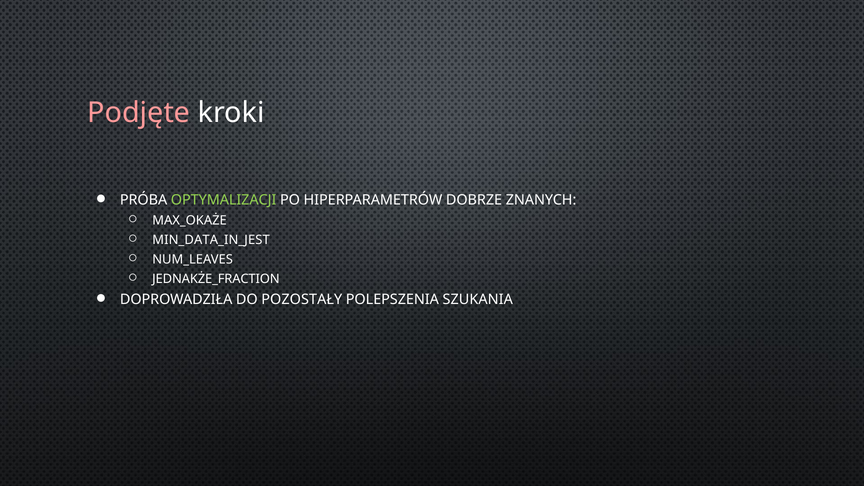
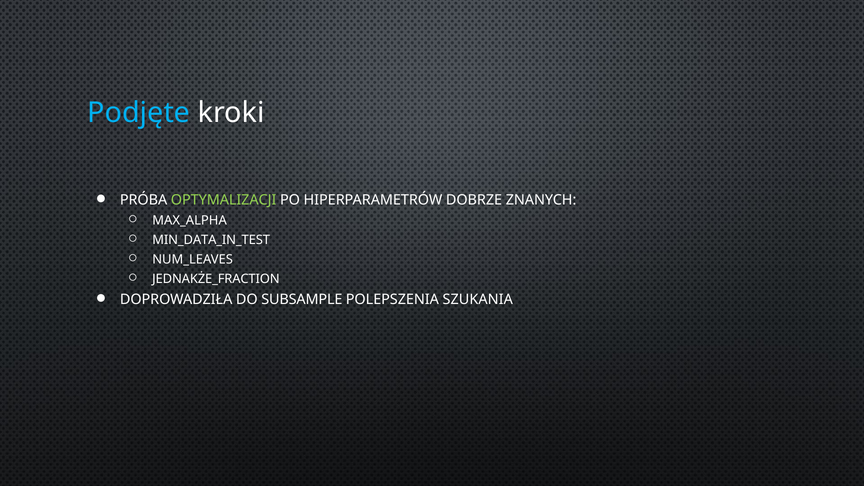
Podjęte colour: pink -> light blue
MAX_OKAŻE: MAX_OKAŻE -> MAX_ALPHA
MIN_DATA_IN_JEST: MIN_DATA_IN_JEST -> MIN_DATA_IN_TEST
POZOSTAŁY: POZOSTAŁY -> SUBSAMPLE
